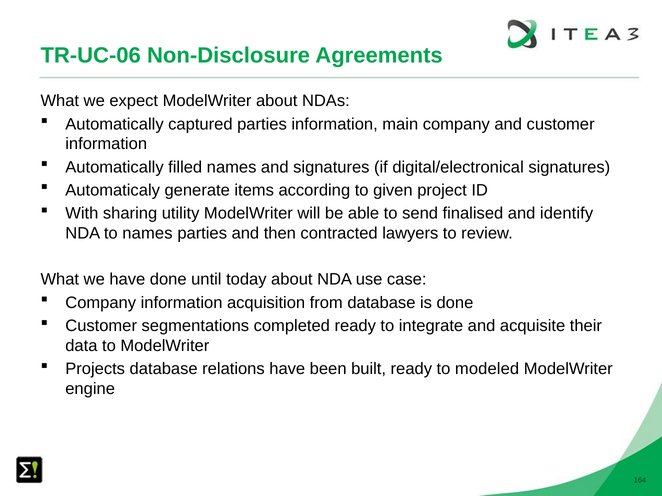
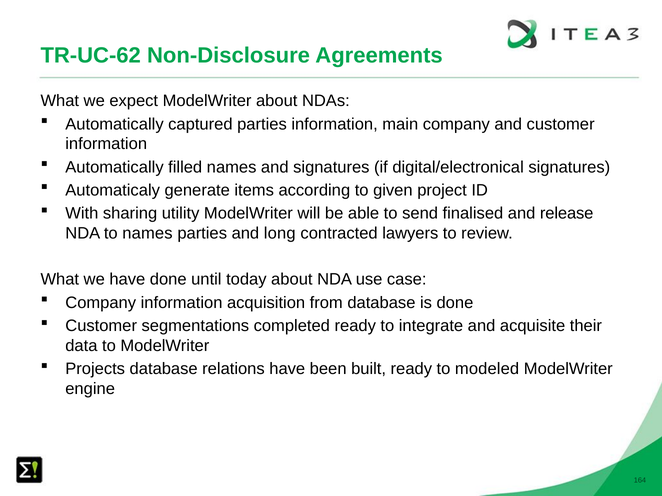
TR-UC-06: TR-UC-06 -> TR-UC-62
identify: identify -> release
then: then -> long
